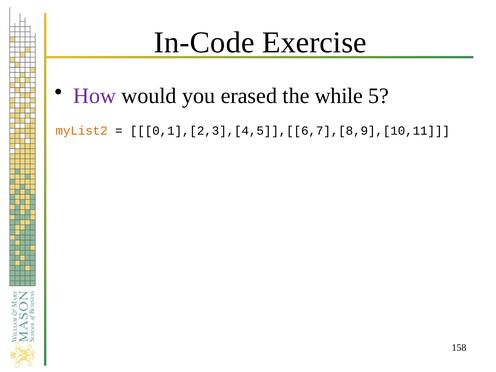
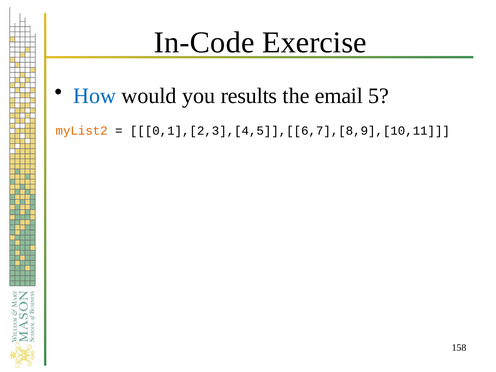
How colour: purple -> blue
erased: erased -> results
while: while -> email
